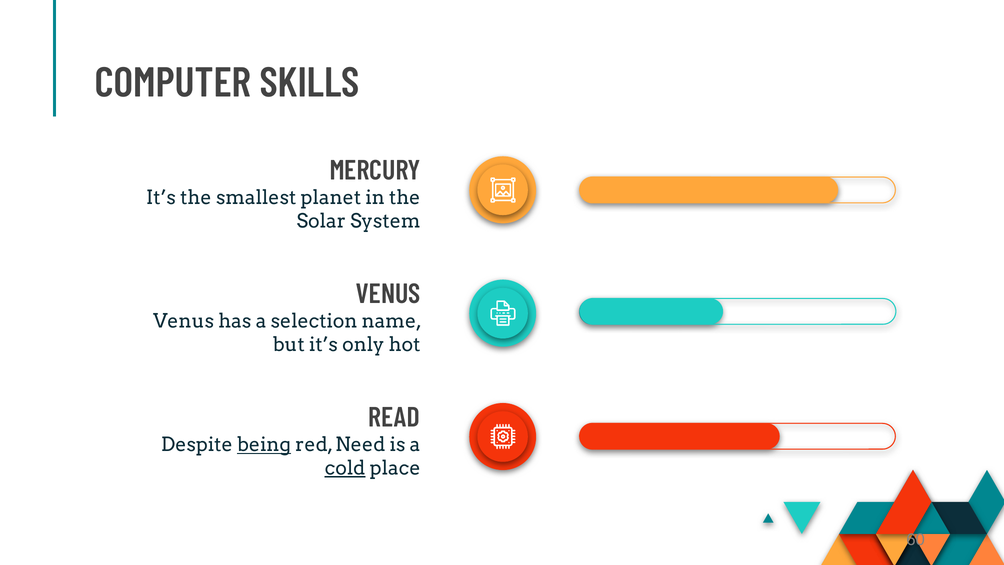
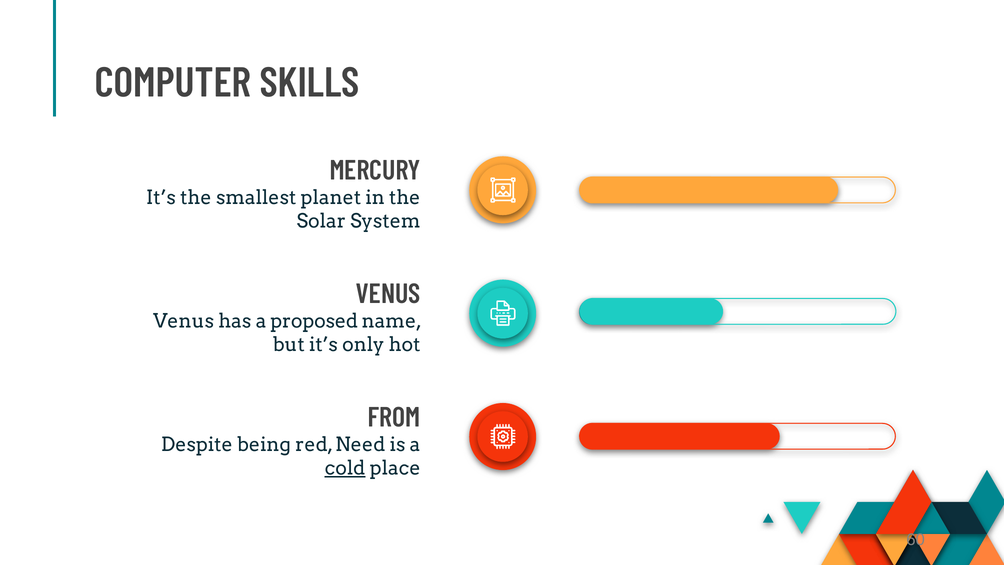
selection: selection -> proposed
READ: READ -> FROM
being underline: present -> none
